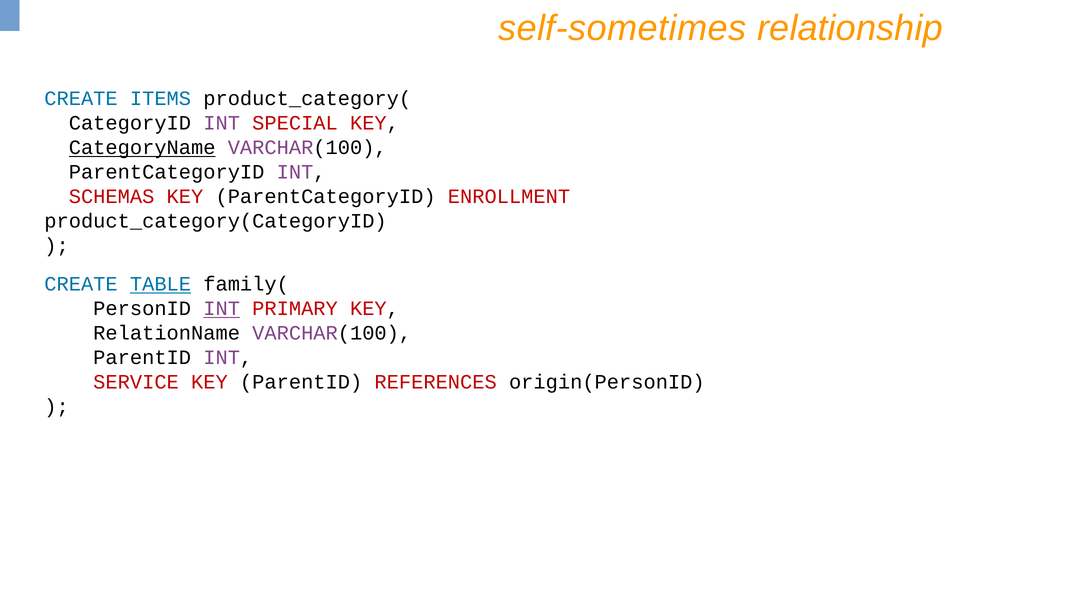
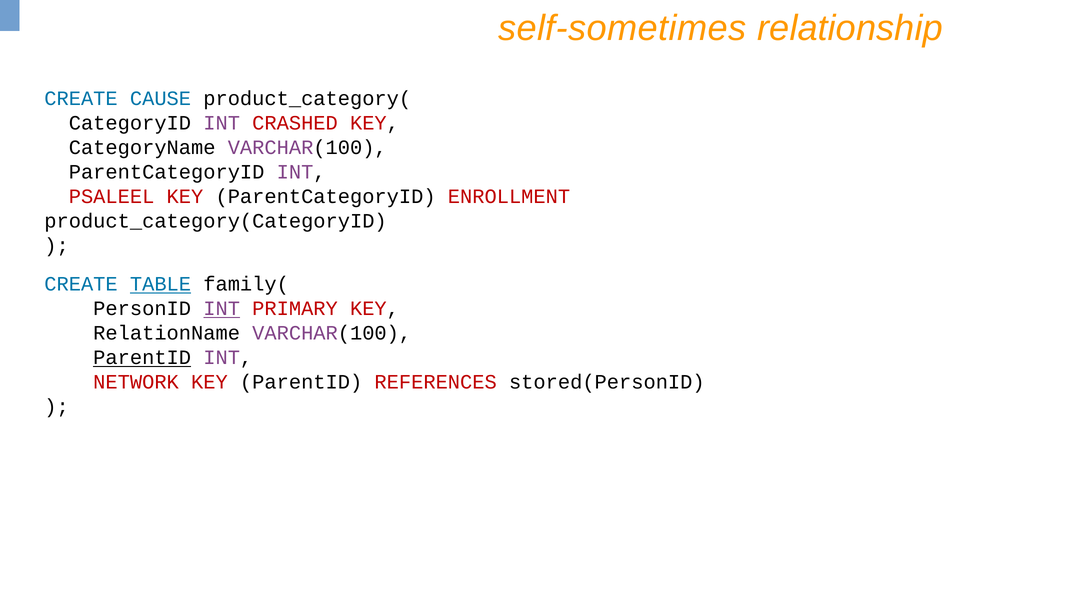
ITEMS: ITEMS -> CAUSE
SPECIAL: SPECIAL -> CRASHED
CategoryName underline: present -> none
SCHEMAS: SCHEMAS -> PSALEEL
ParentID at (142, 357) underline: none -> present
SERVICE: SERVICE -> NETWORK
origin(PersonID: origin(PersonID -> stored(PersonID
